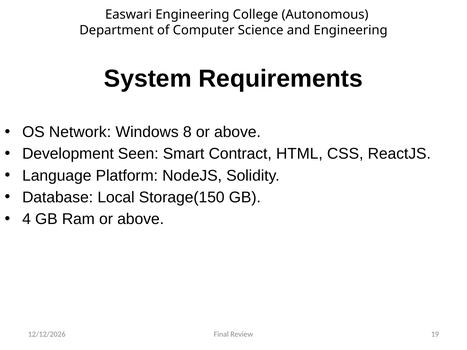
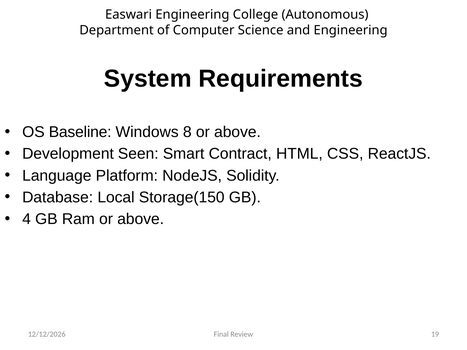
Network: Network -> Baseline
